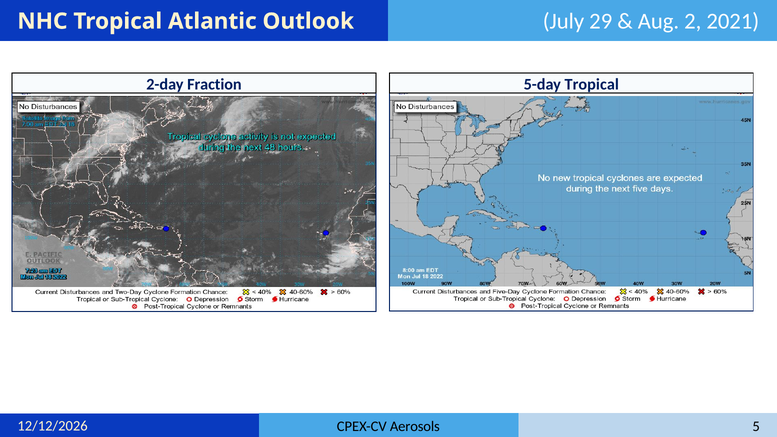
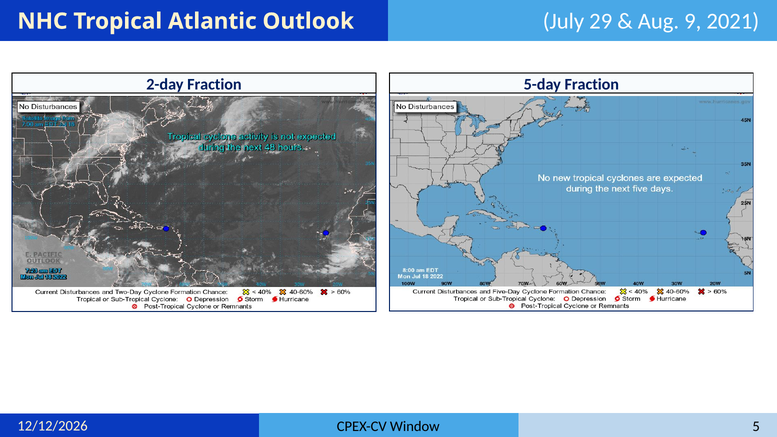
2: 2 -> 9
5-day Tropical: Tropical -> Fraction
Aerosols: Aerosols -> Window
